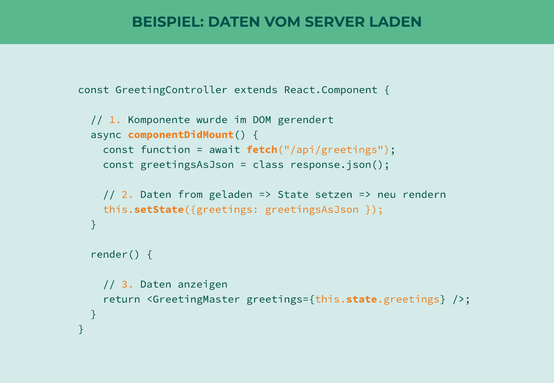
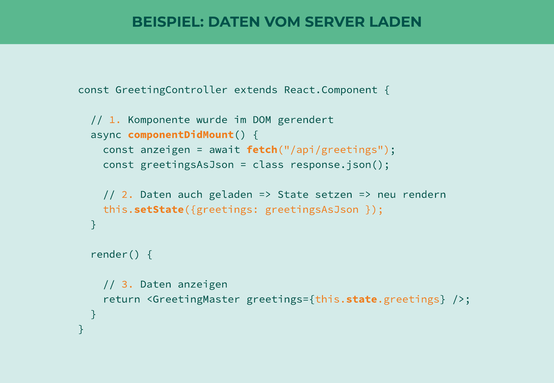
const function: function -> anzeigen
from: from -> auch
